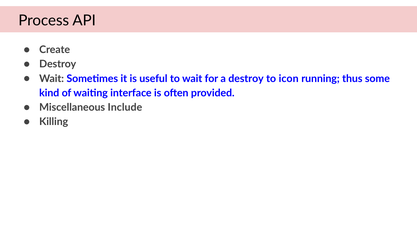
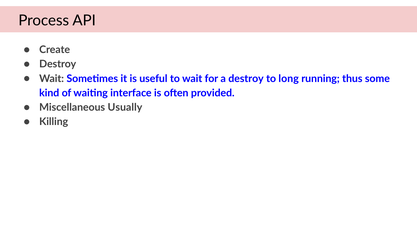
icon: icon -> long
Include: Include -> Usually
